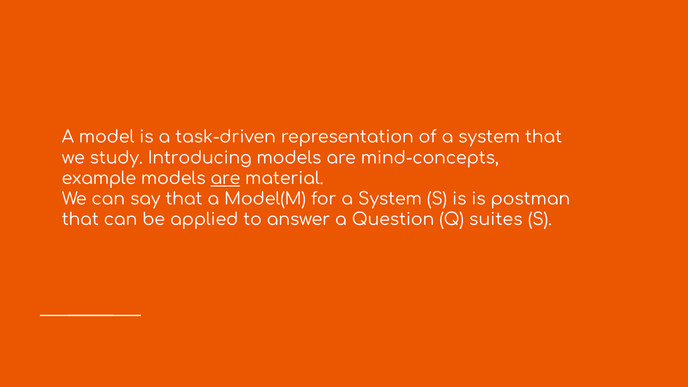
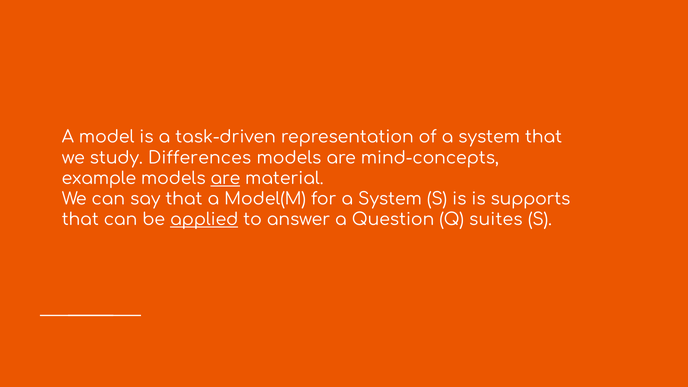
Introducing: Introducing -> Differences
postman: postman -> supports
applied underline: none -> present
